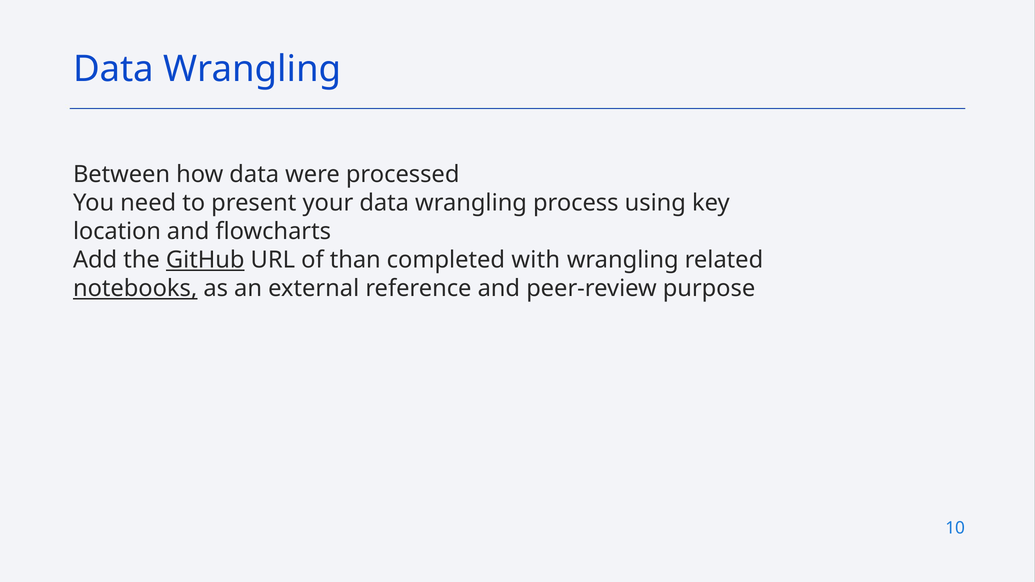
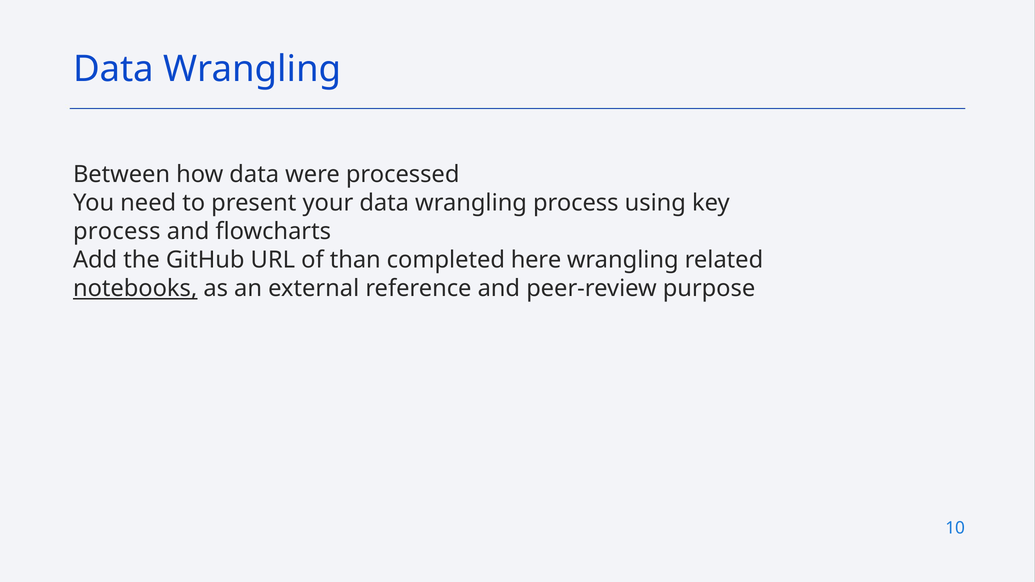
location at (117, 232): location -> process
GitHub underline: present -> none
with: with -> here
